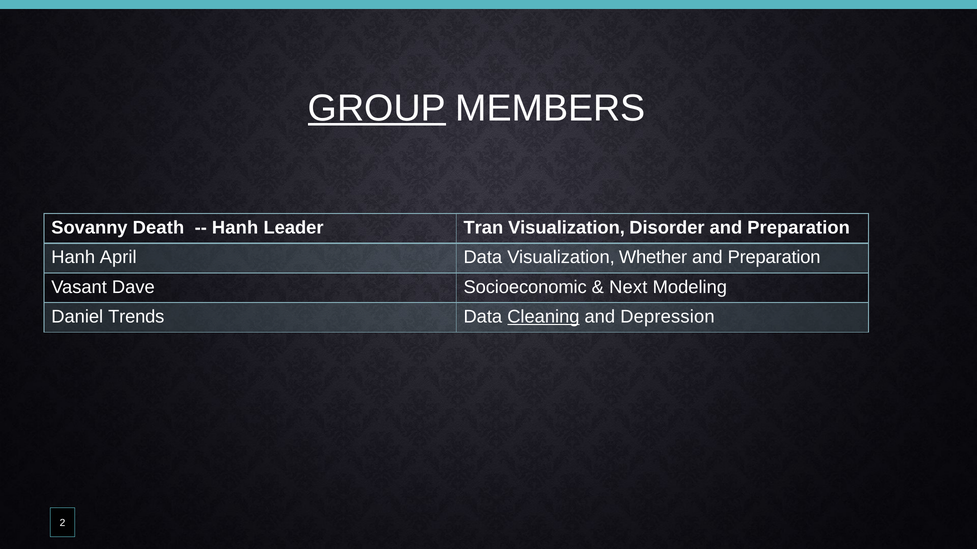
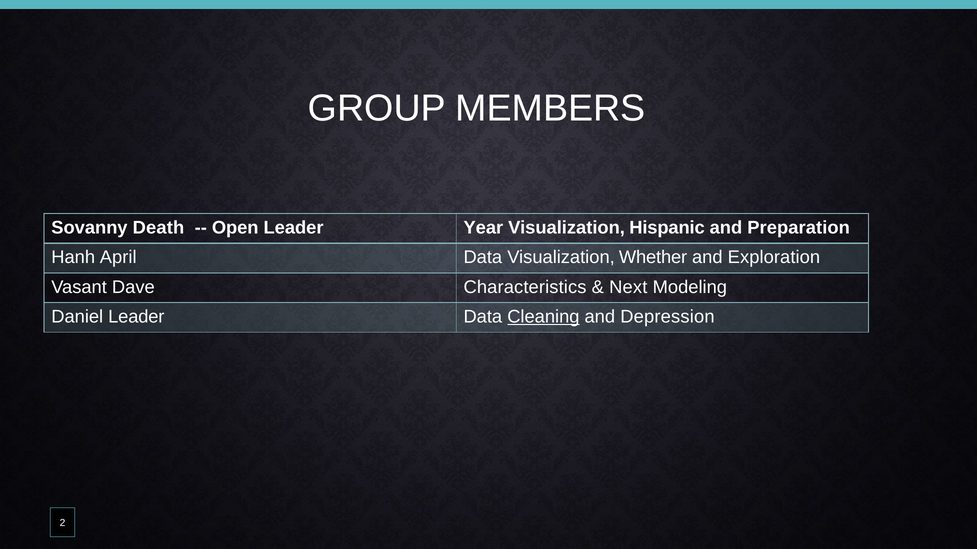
GROUP underline: present -> none
Hanh at (235, 228): Hanh -> Open
Tran: Tran -> Year
Disorder: Disorder -> Hispanic
Preparation at (774, 258): Preparation -> Exploration
Socioeconomic: Socioeconomic -> Characteristics
Daniel Trends: Trends -> Leader
